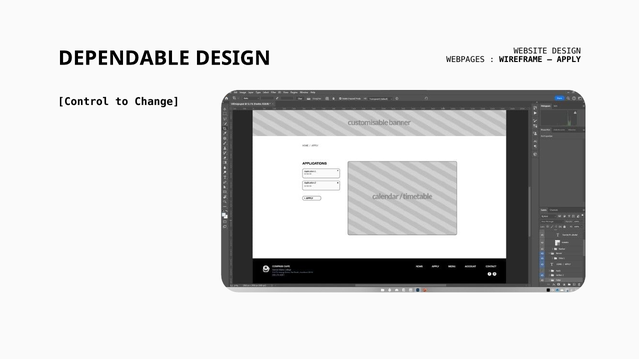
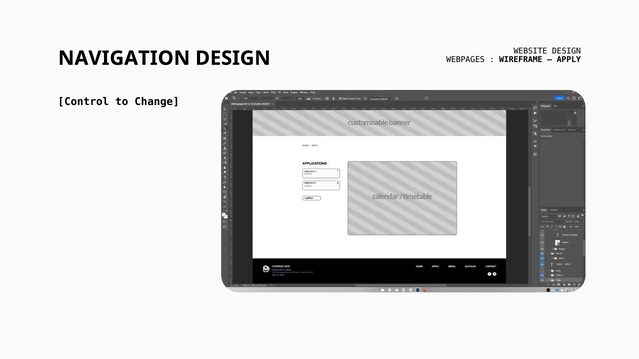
DEPENDABLE: DEPENDABLE -> NAVIGATION
